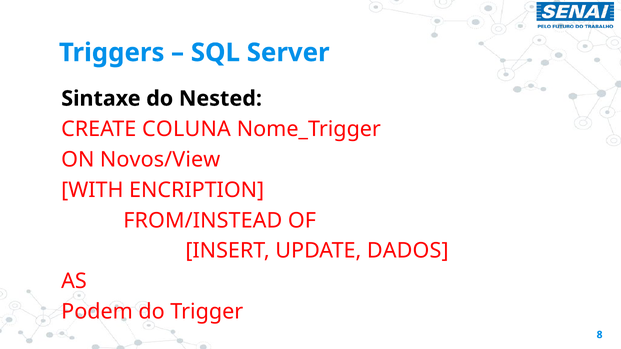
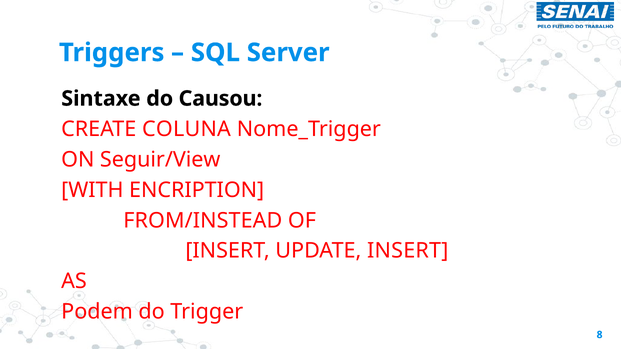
Nested: Nested -> Causou
Novos/View: Novos/View -> Seguir/View
UPDATE DADOS: DADOS -> INSERT
